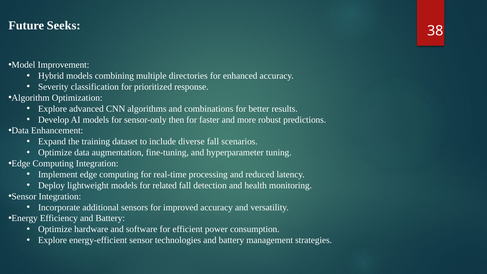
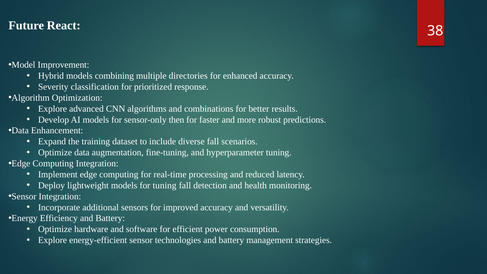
Seeks: Seeks -> React
for related: related -> tuning
